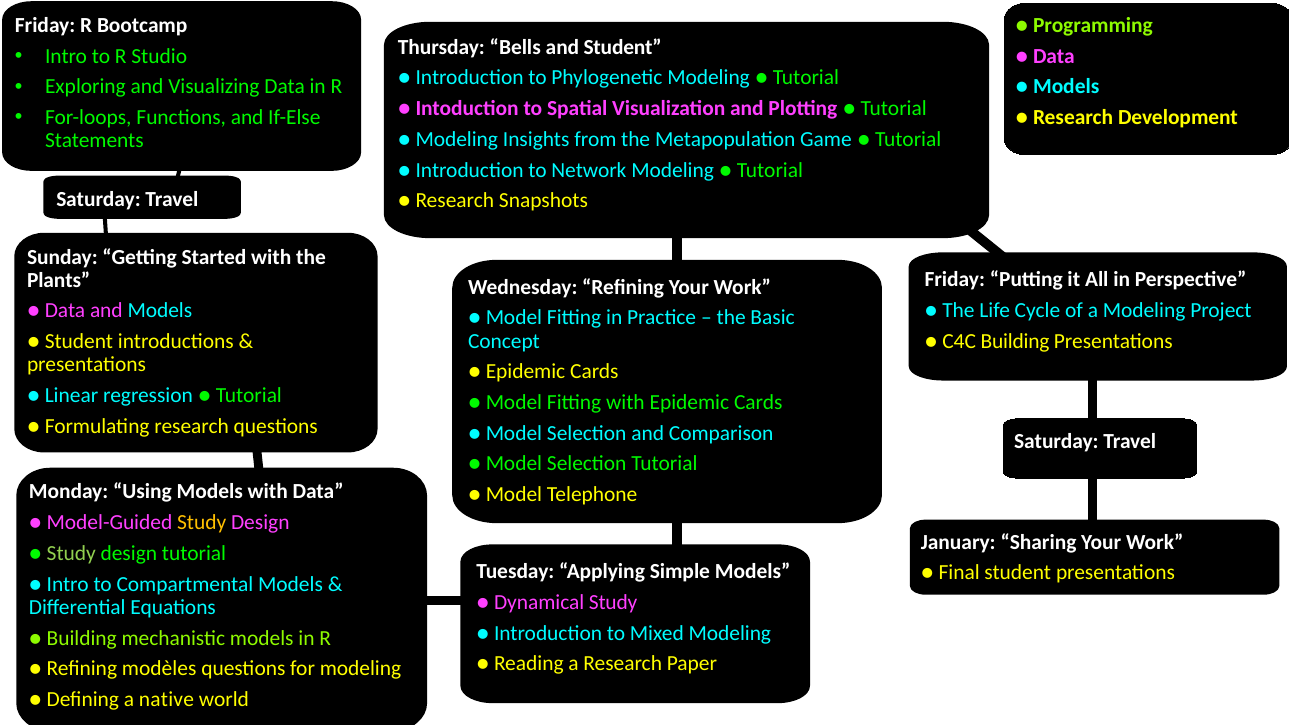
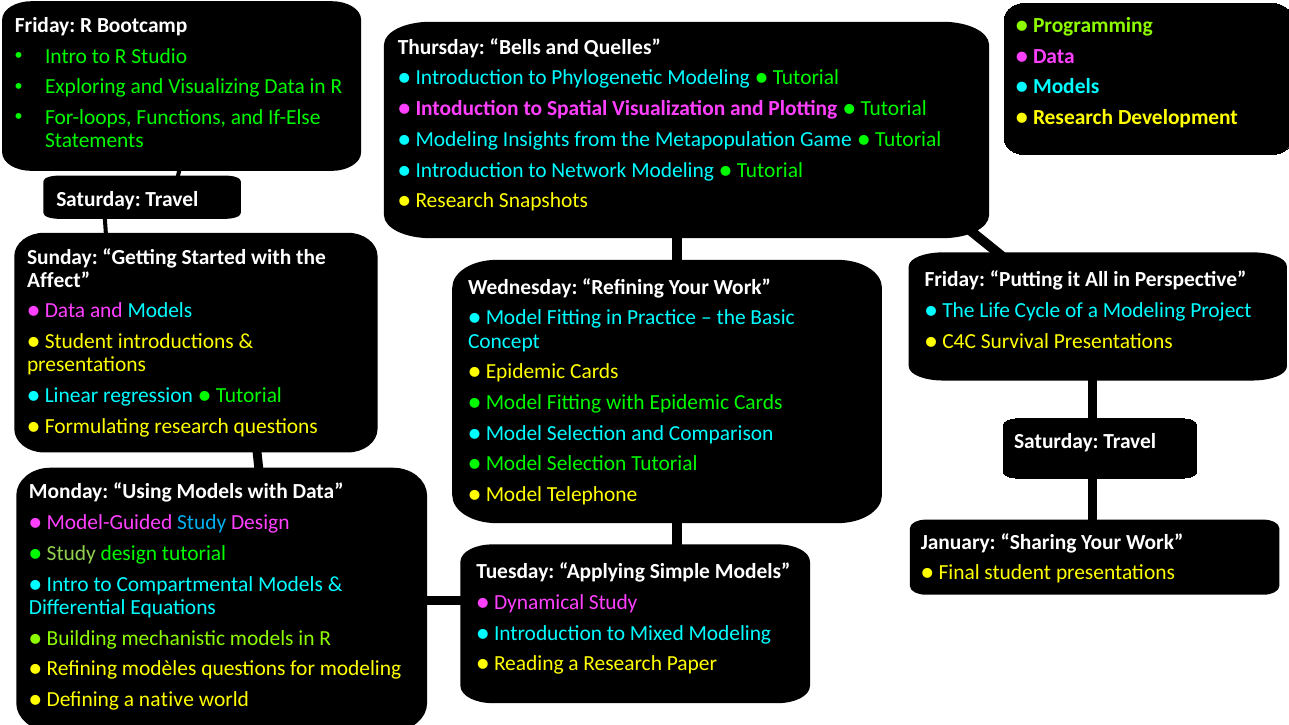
and Student: Student -> Quelles
Plants: Plants -> Affect
C4C Building: Building -> Survival
Study at (202, 523) colour: yellow -> light blue
